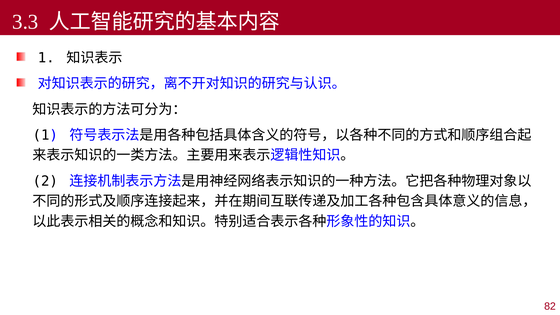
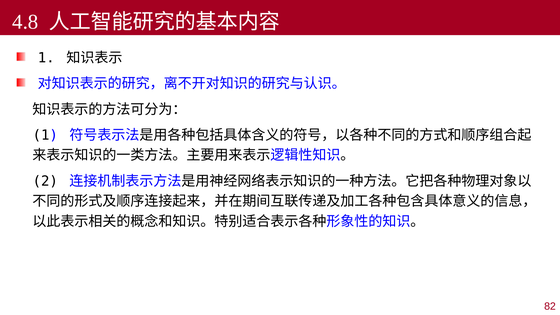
3.3: 3.3 -> 4.8
